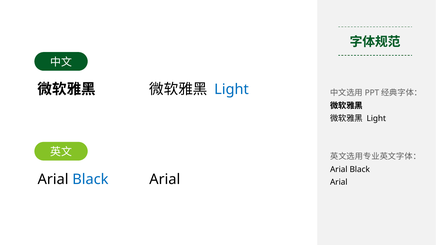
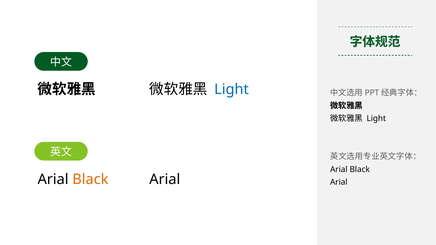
Black at (90, 180) colour: blue -> orange
